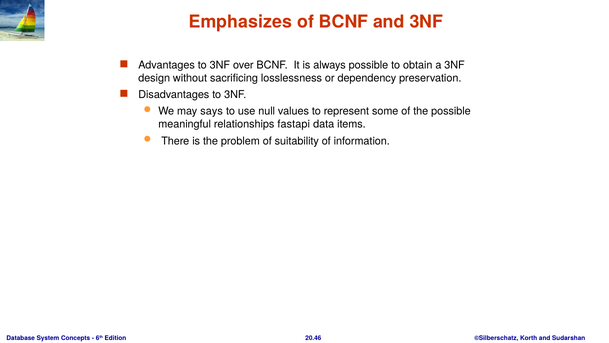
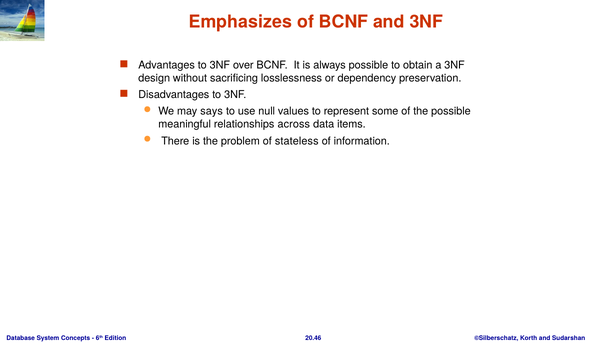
fastapi: fastapi -> across
suitability: suitability -> stateless
